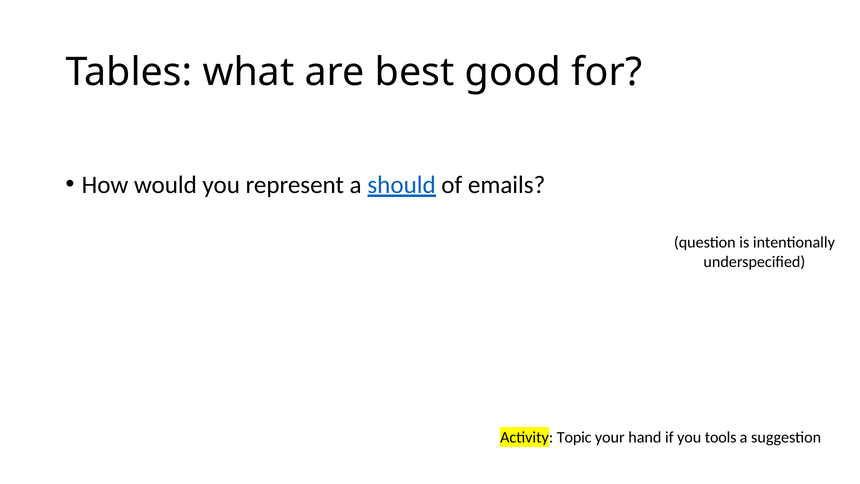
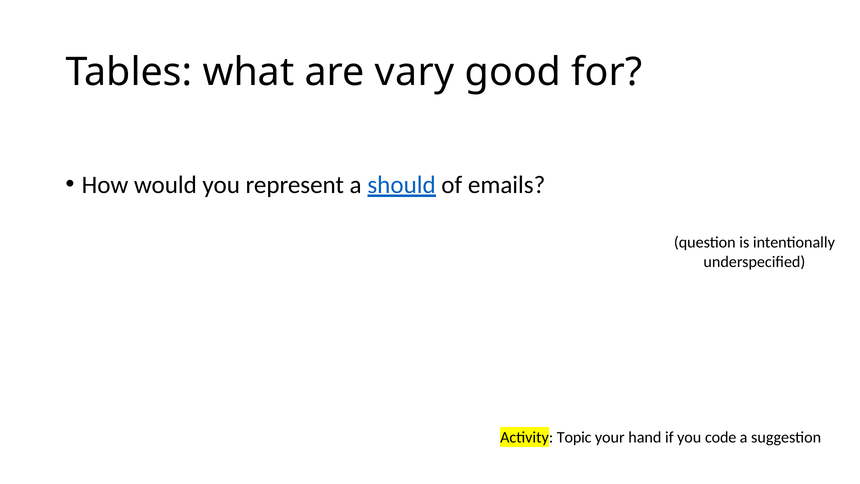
best: best -> vary
tools: tools -> code
